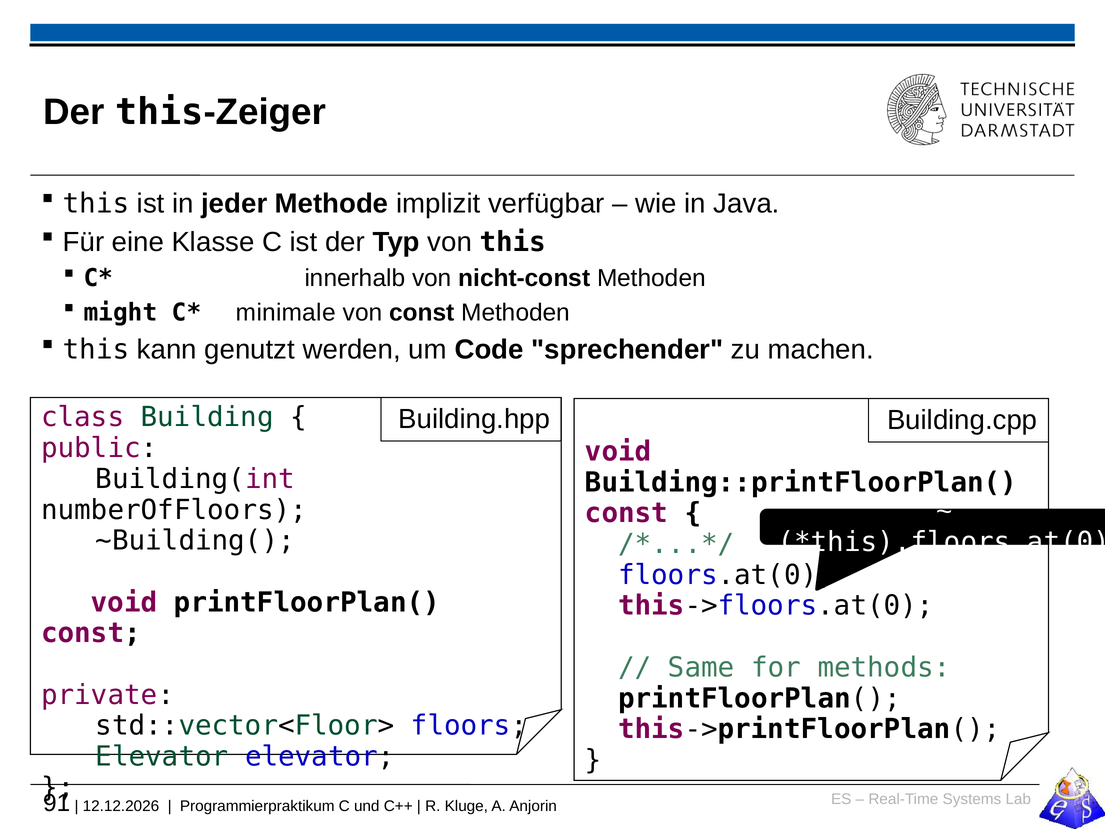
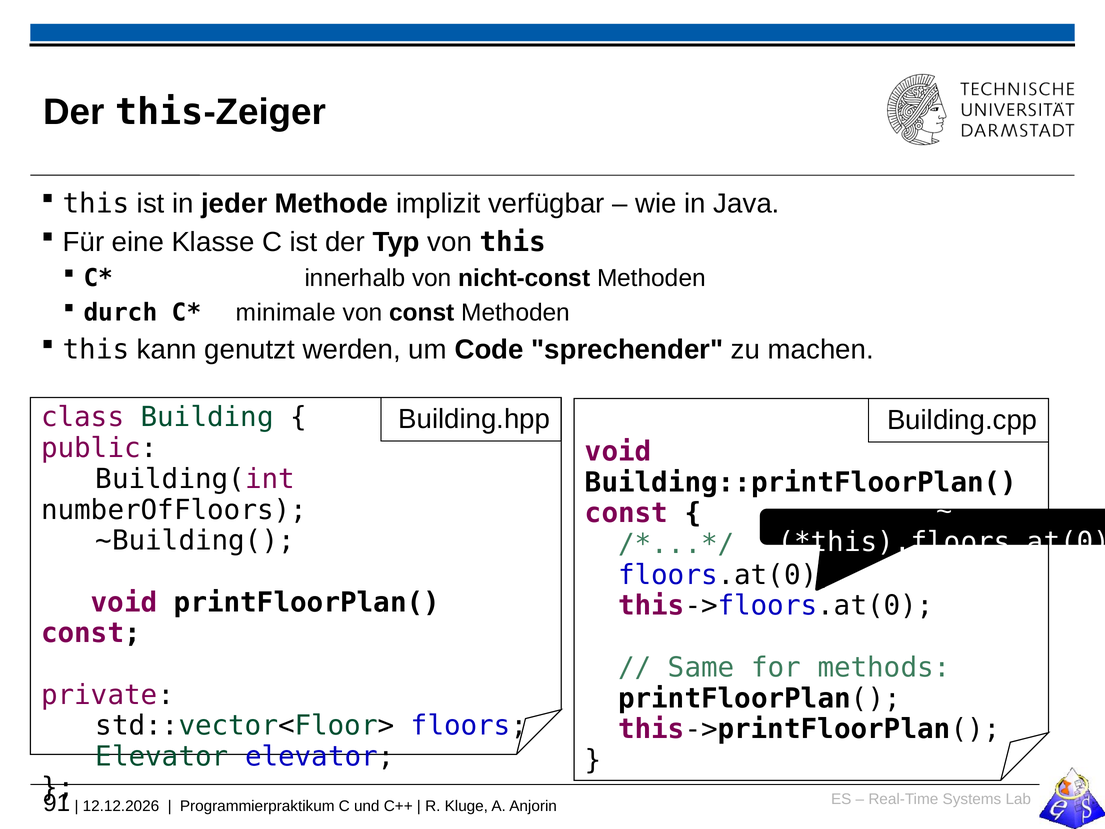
might: might -> durch
